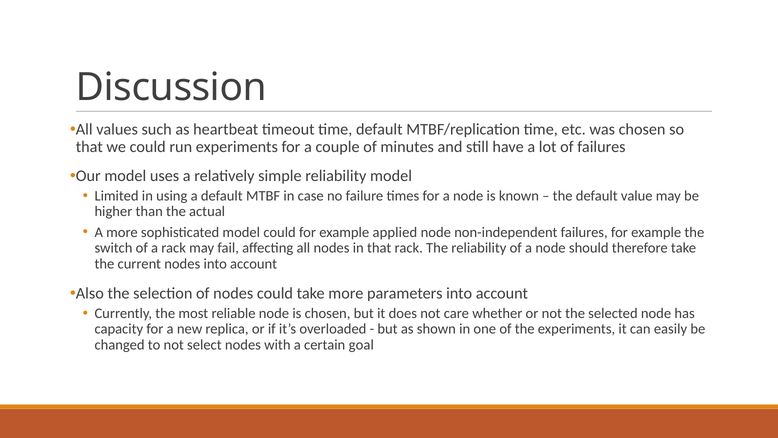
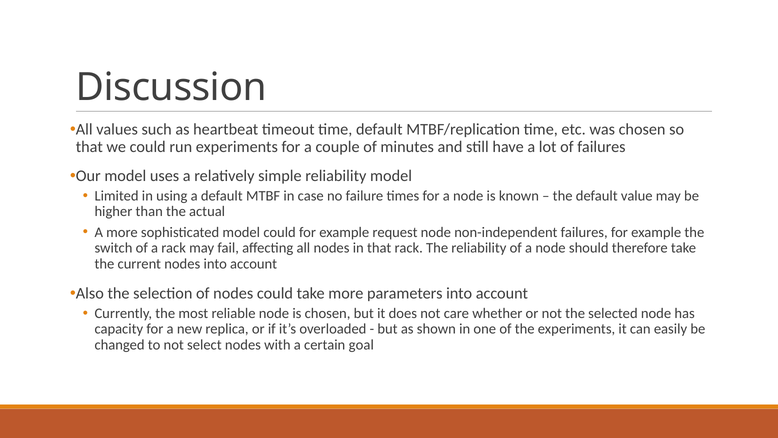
applied: applied -> request
